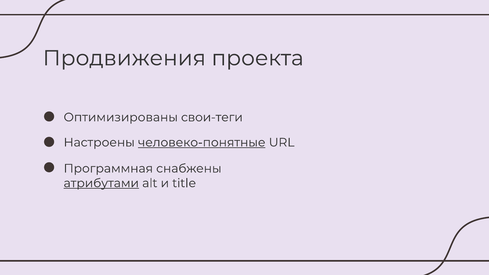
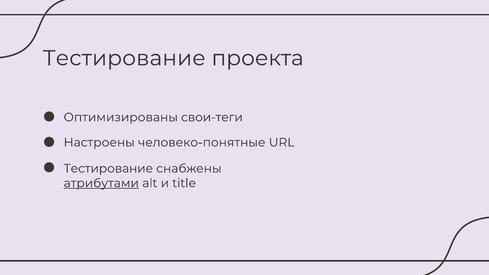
Продвижения at (124, 58): Продвижения -> Тестирование
человеко-понятные underline: present -> none
Программная at (108, 169): Программная -> Тестирование
